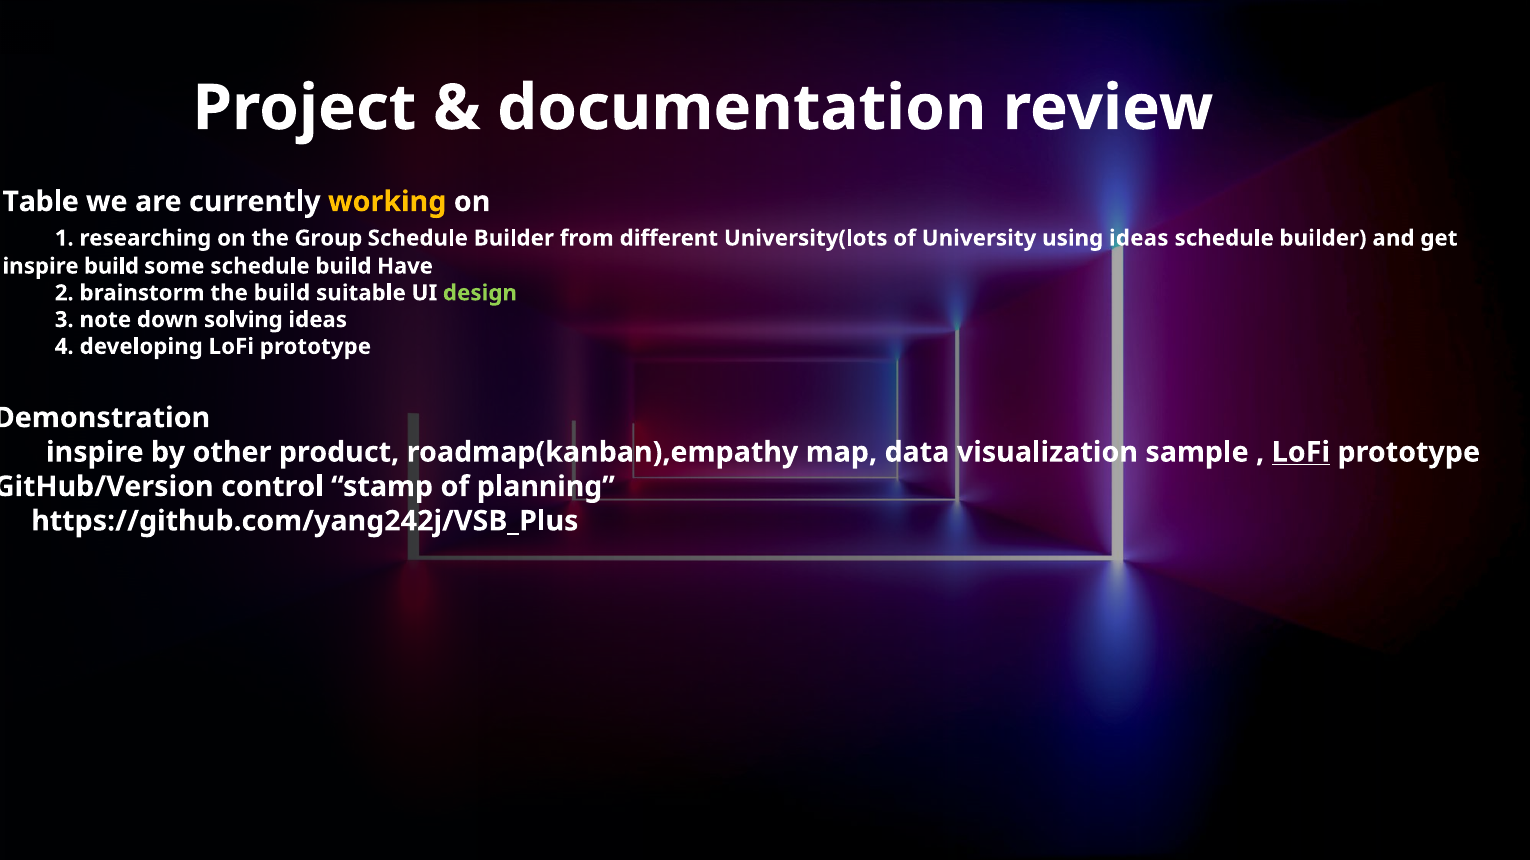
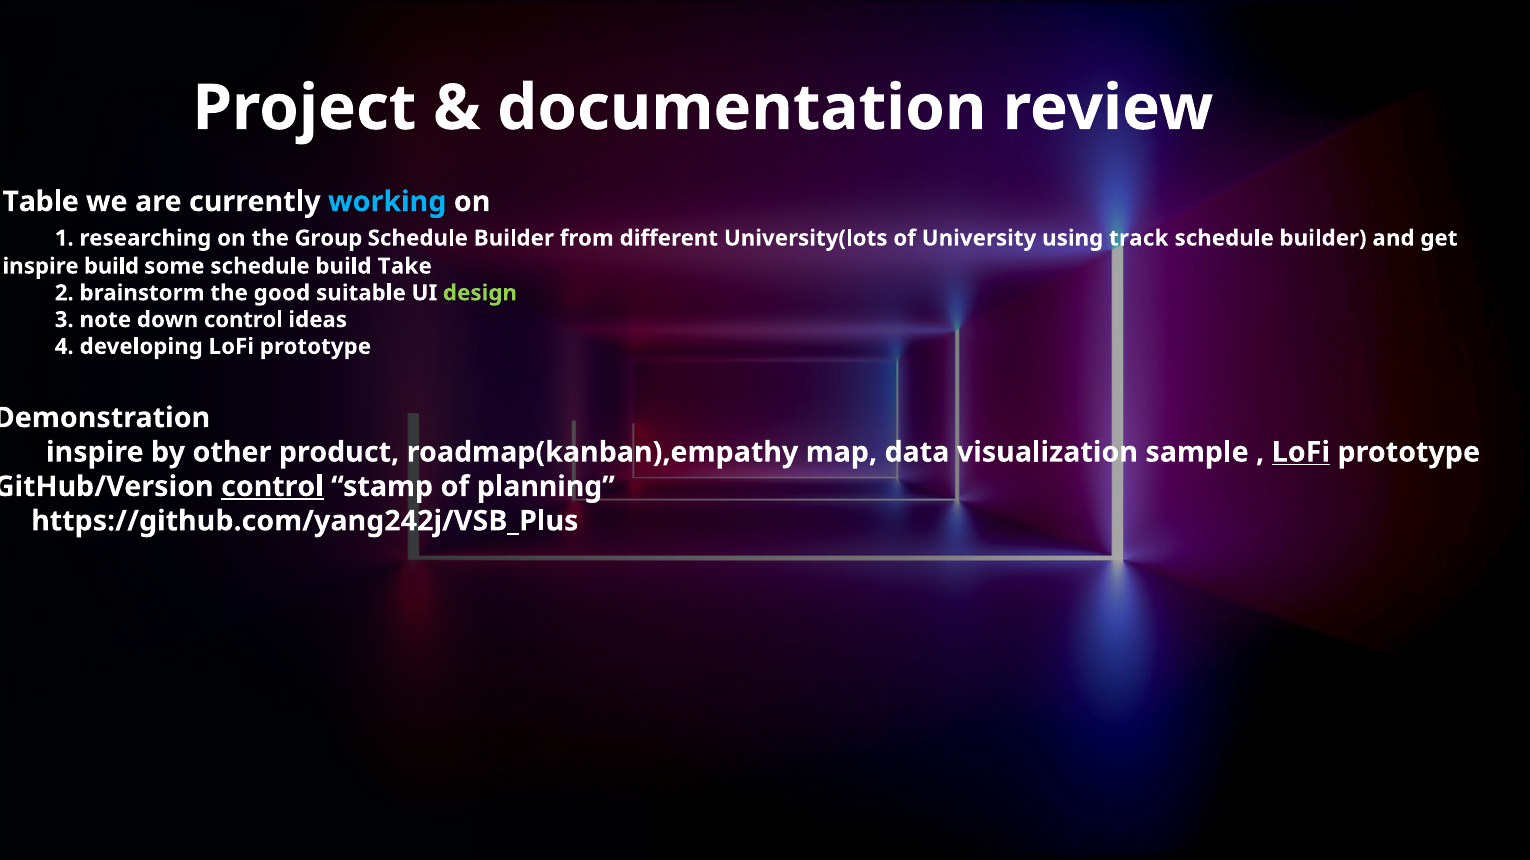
working colour: yellow -> light blue
using ideas: ideas -> track
Have: Have -> Take
the build: build -> good
down solving: solving -> control
control at (272, 487) underline: none -> present
